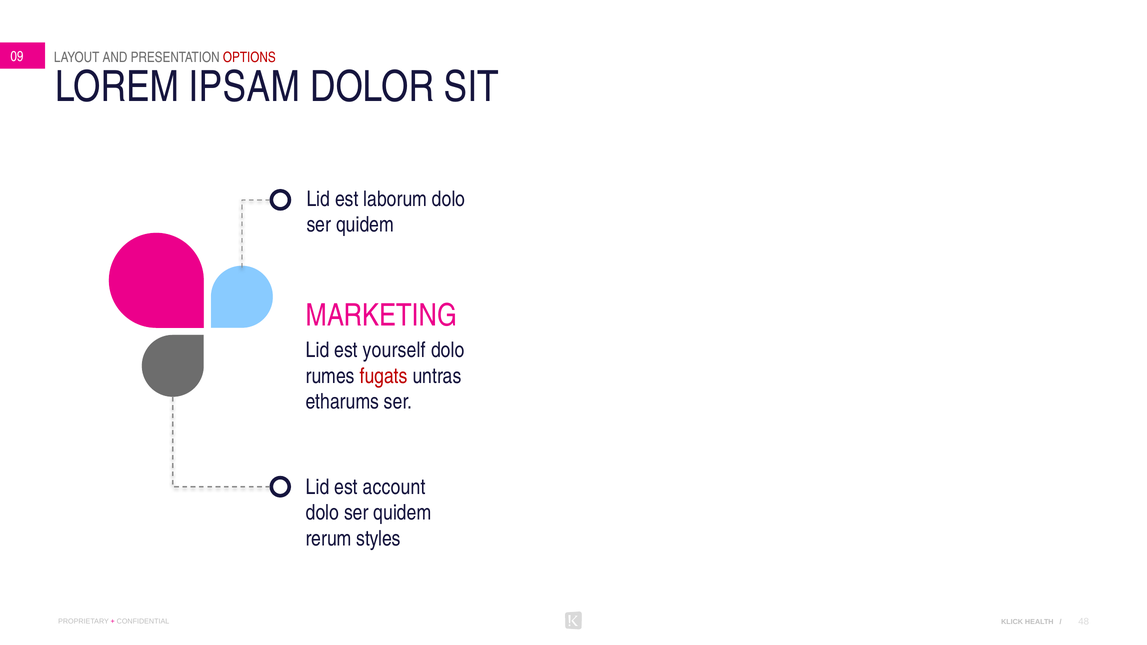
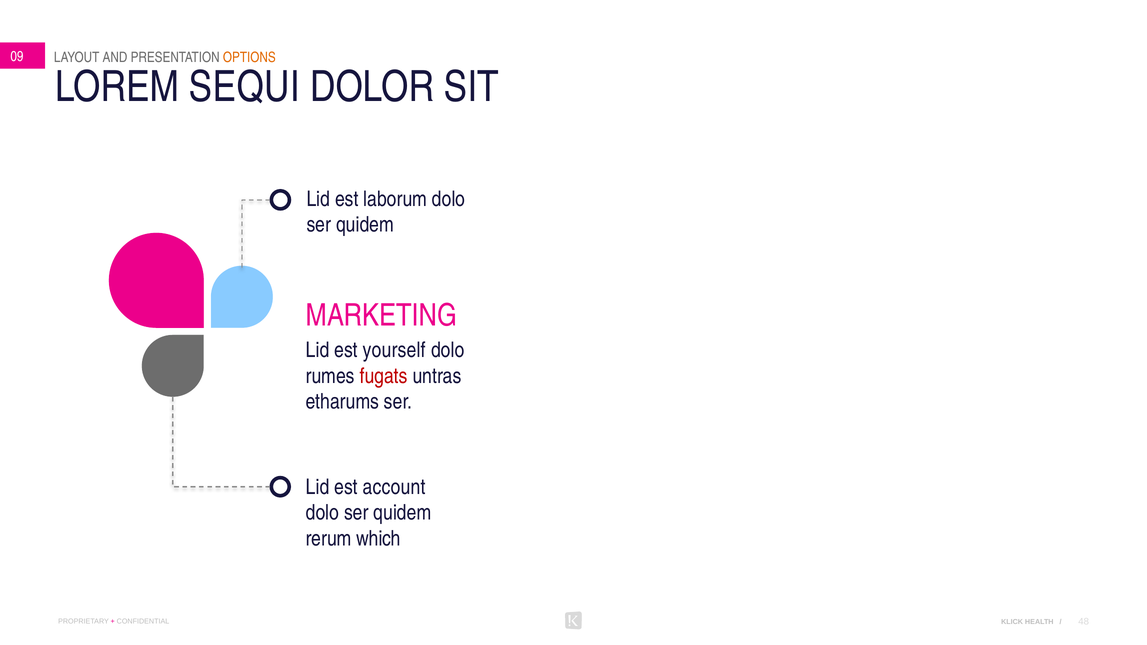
OPTIONS colour: red -> orange
IPSAM: IPSAM -> SEQUI
styles: styles -> which
